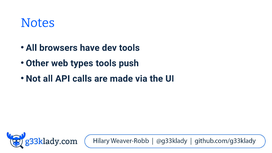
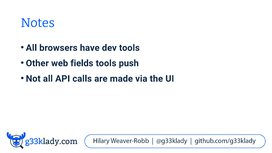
types: types -> fields
